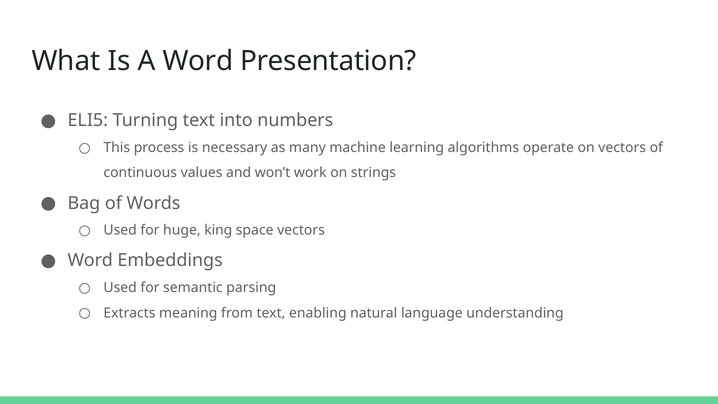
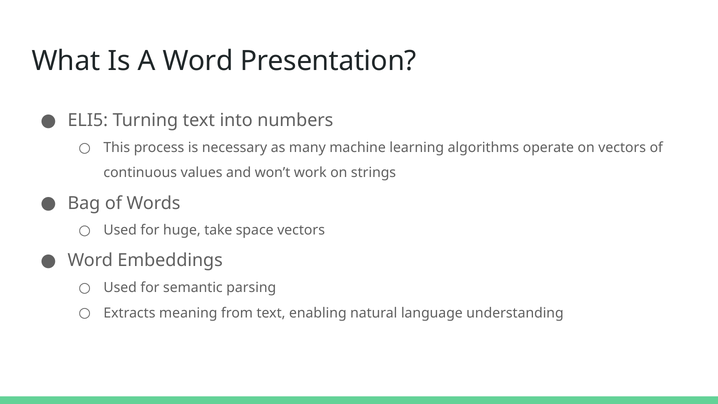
king: king -> take
